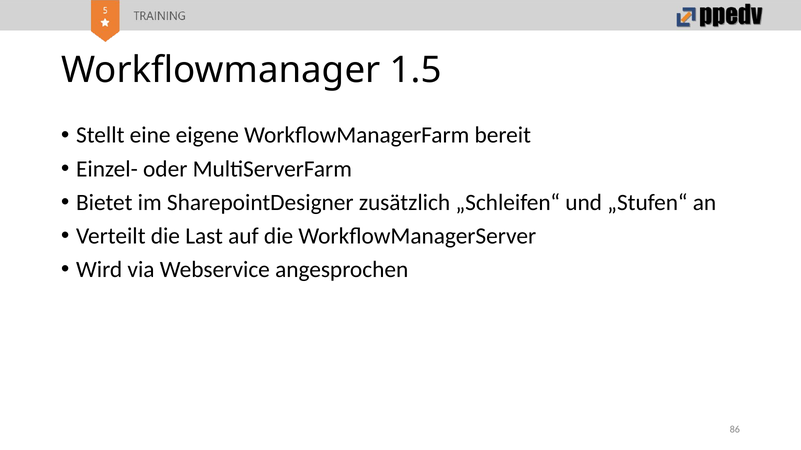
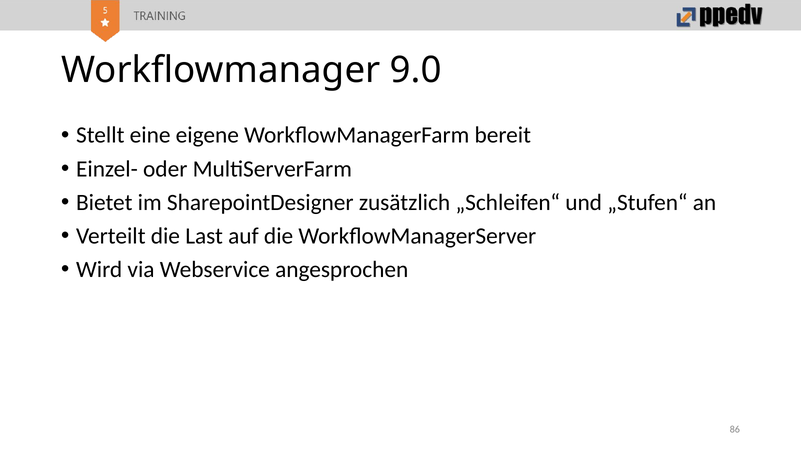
1.5: 1.5 -> 9.0
